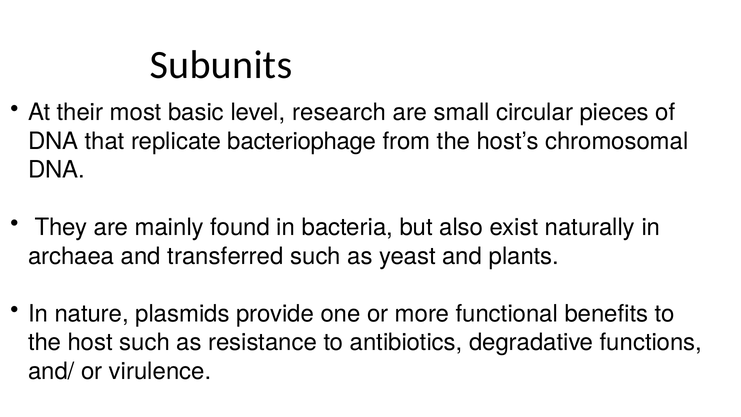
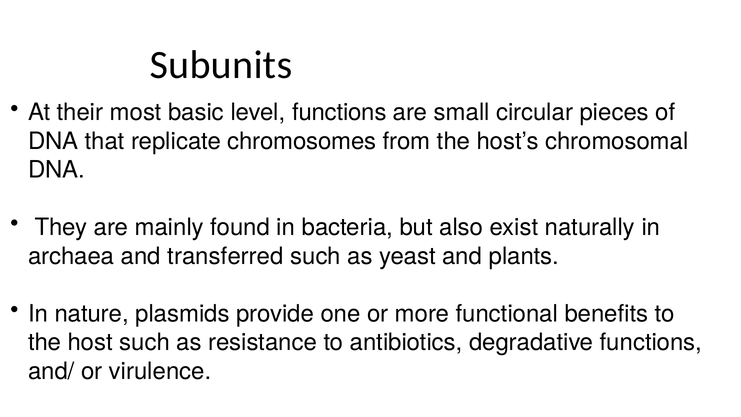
level research: research -> functions
bacteriophage: bacteriophage -> chromosomes
